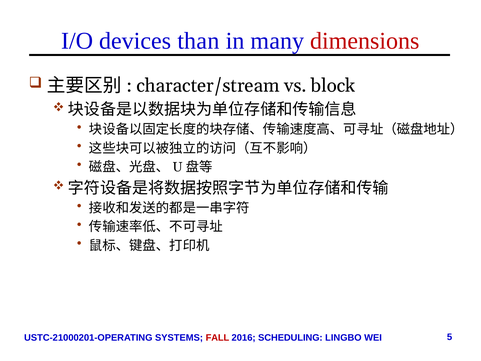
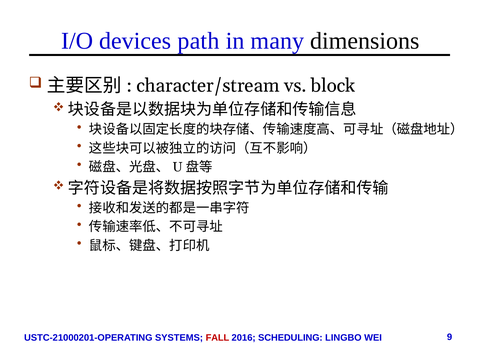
than: than -> path
dimensions colour: red -> black
5: 5 -> 9
